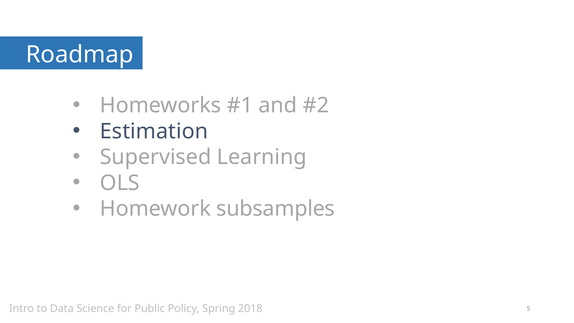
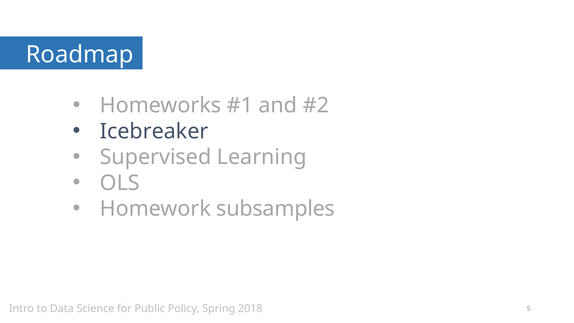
Estimation: Estimation -> Icebreaker
